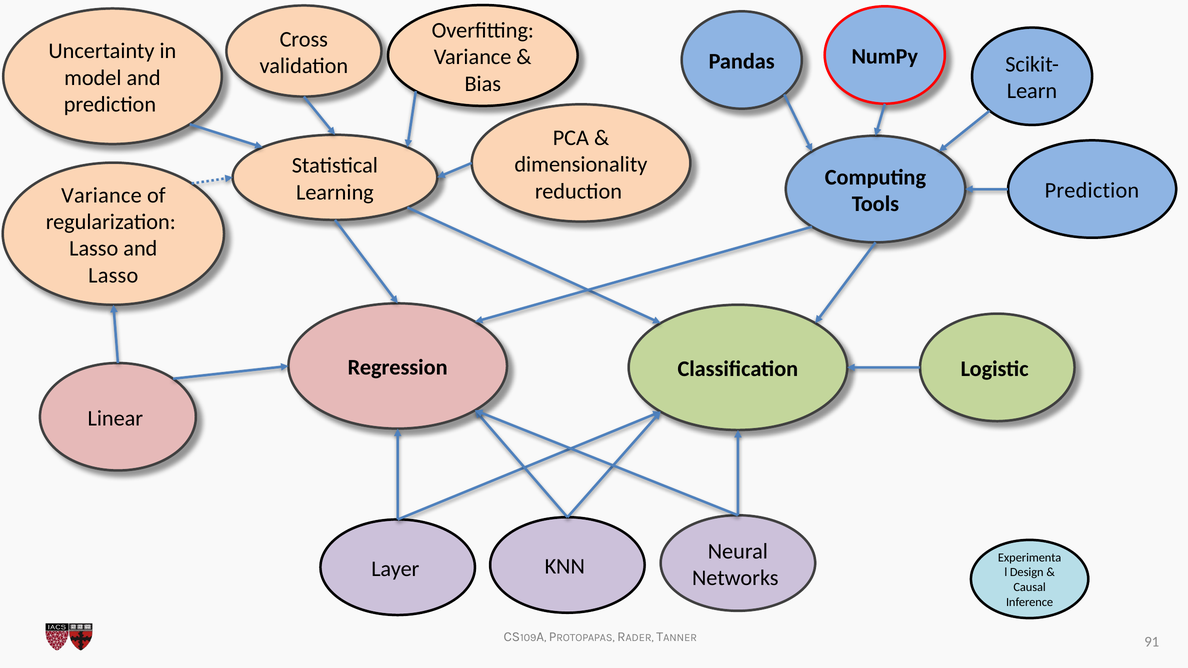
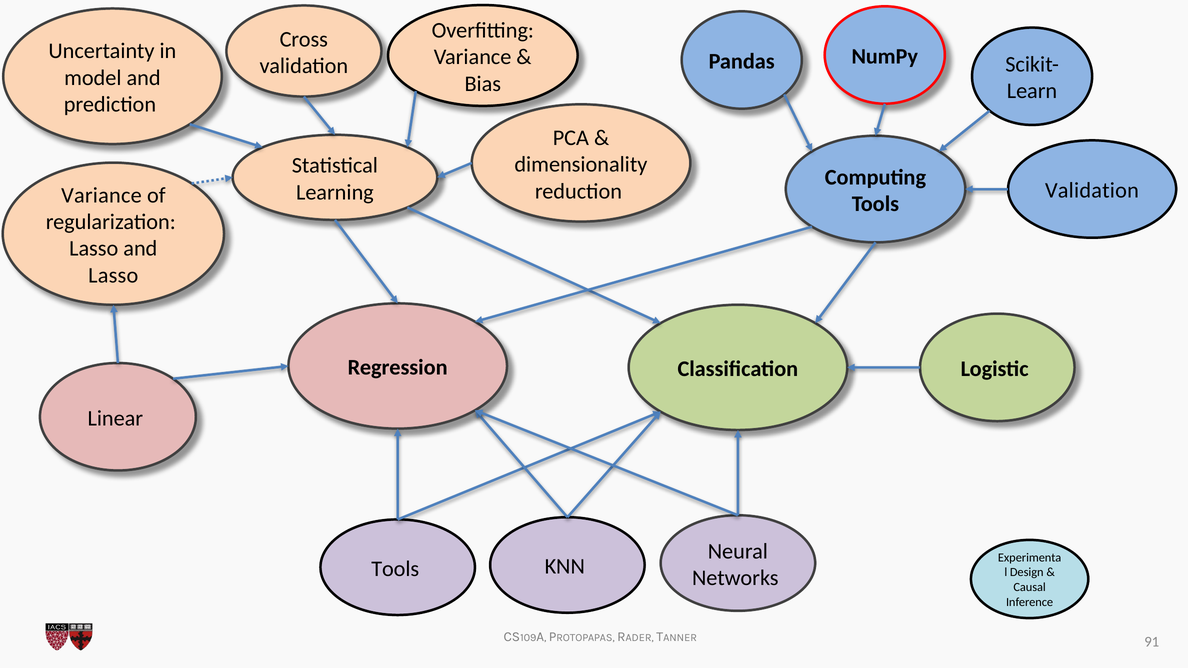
Prediction at (1092, 191): Prediction -> Validation
Layer at (395, 569): Layer -> Tools
